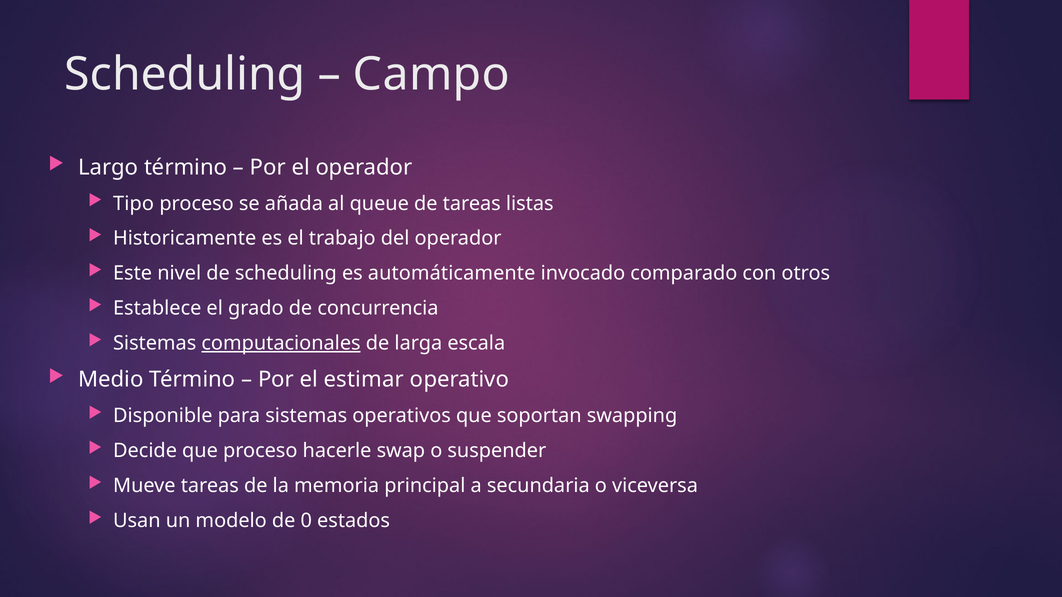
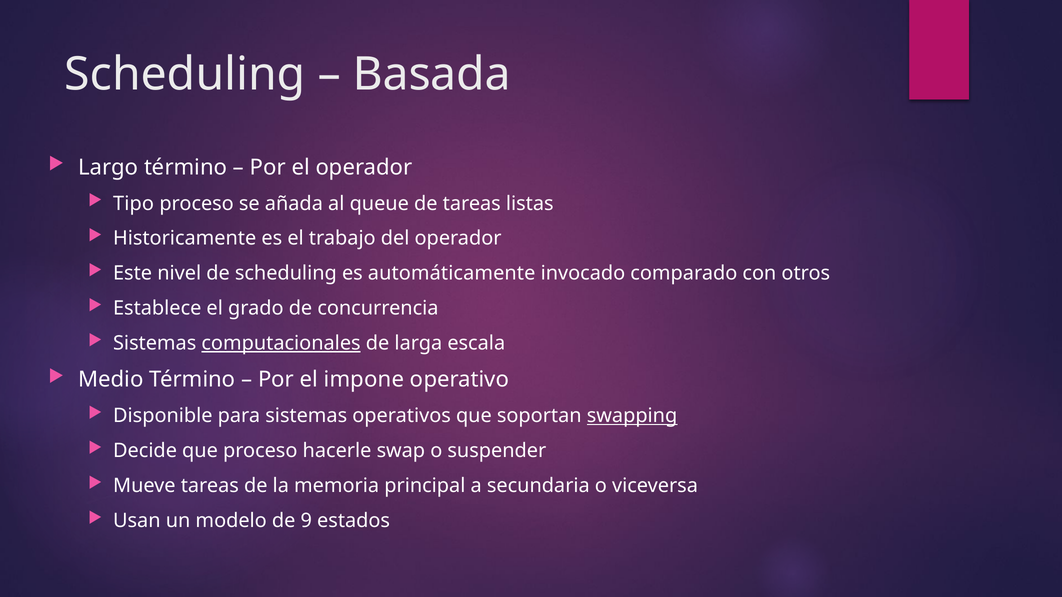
Campo: Campo -> Basada
estimar: estimar -> impone
swapping underline: none -> present
0: 0 -> 9
